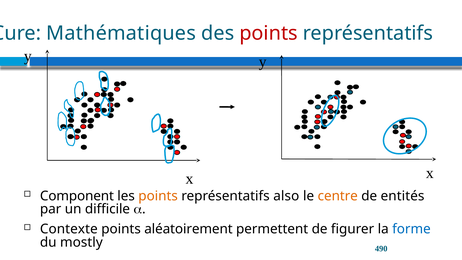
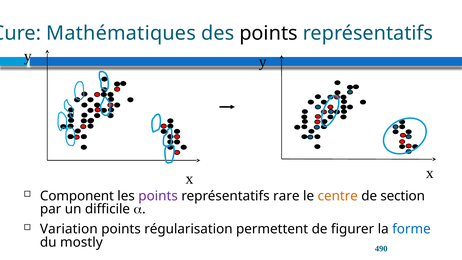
points at (269, 33) colour: red -> black
points at (158, 196) colour: orange -> purple
also: also -> rare
entités: entités -> section
Contexte: Contexte -> Variation
aléatoirement: aléatoirement -> régularisation
